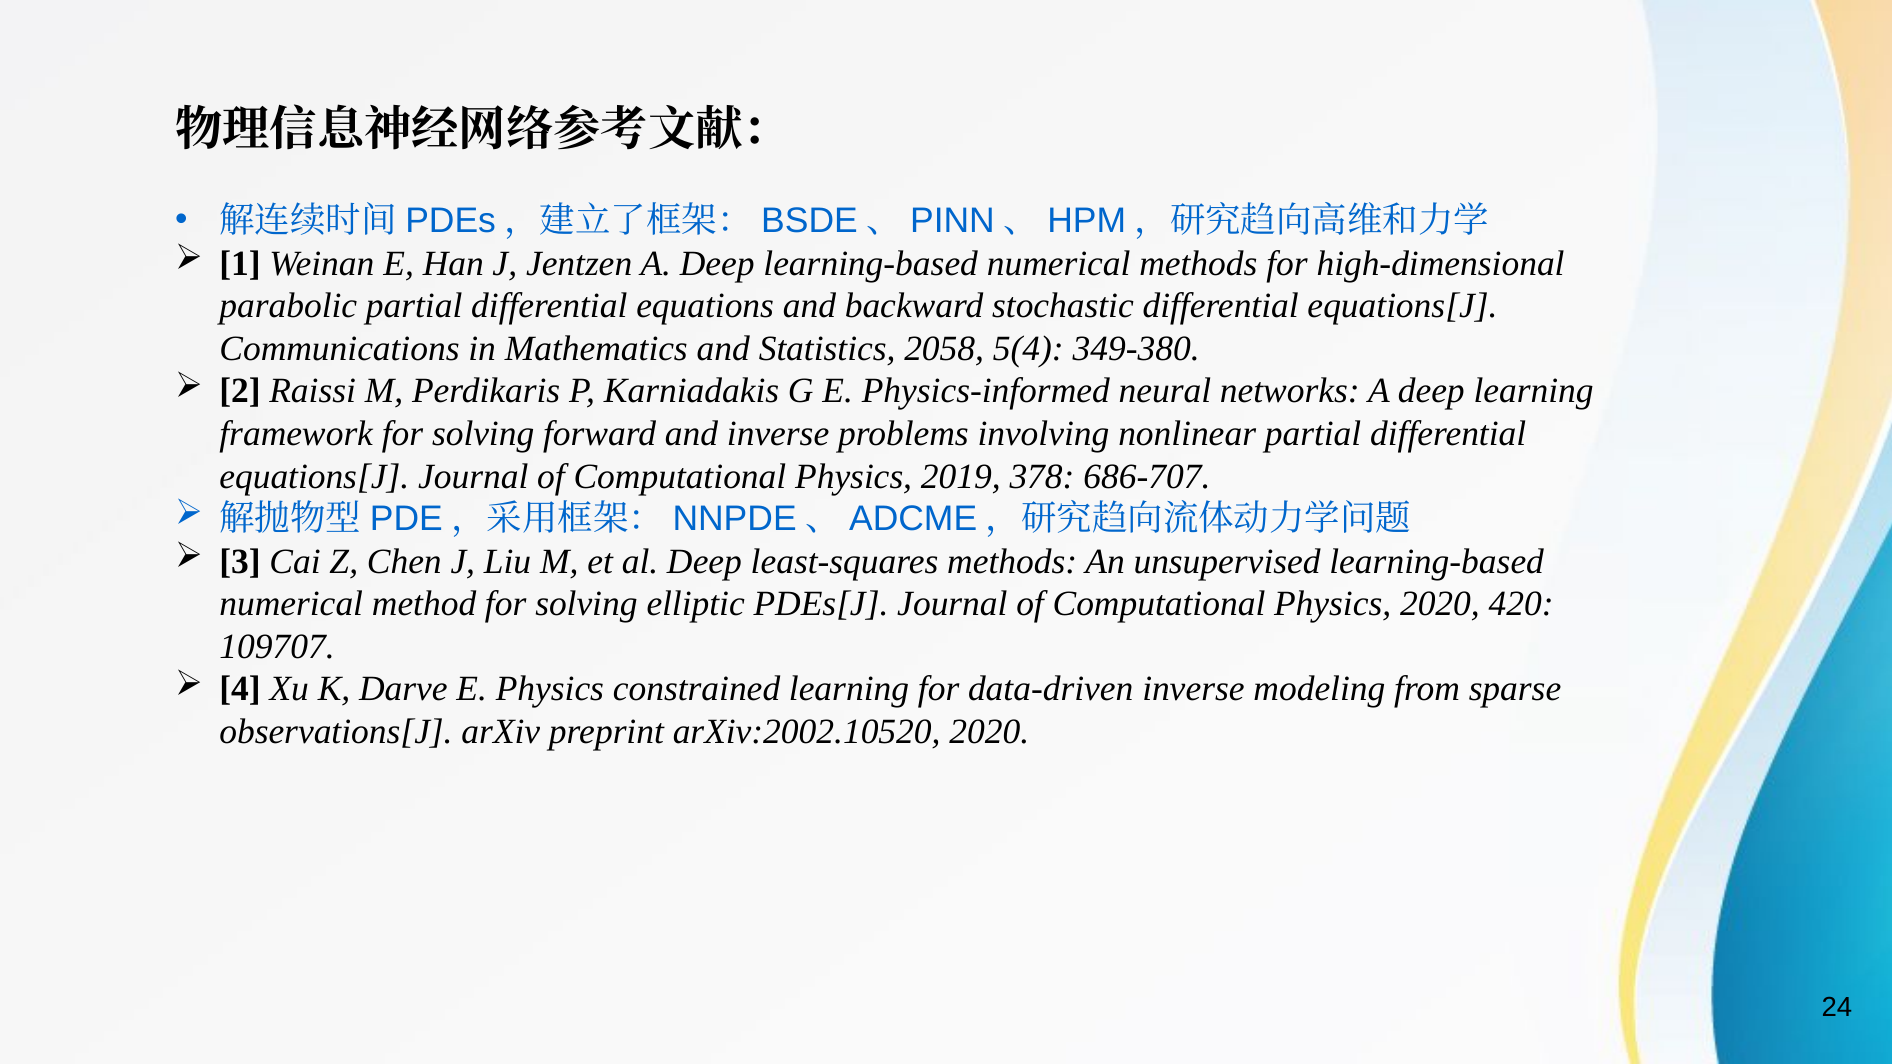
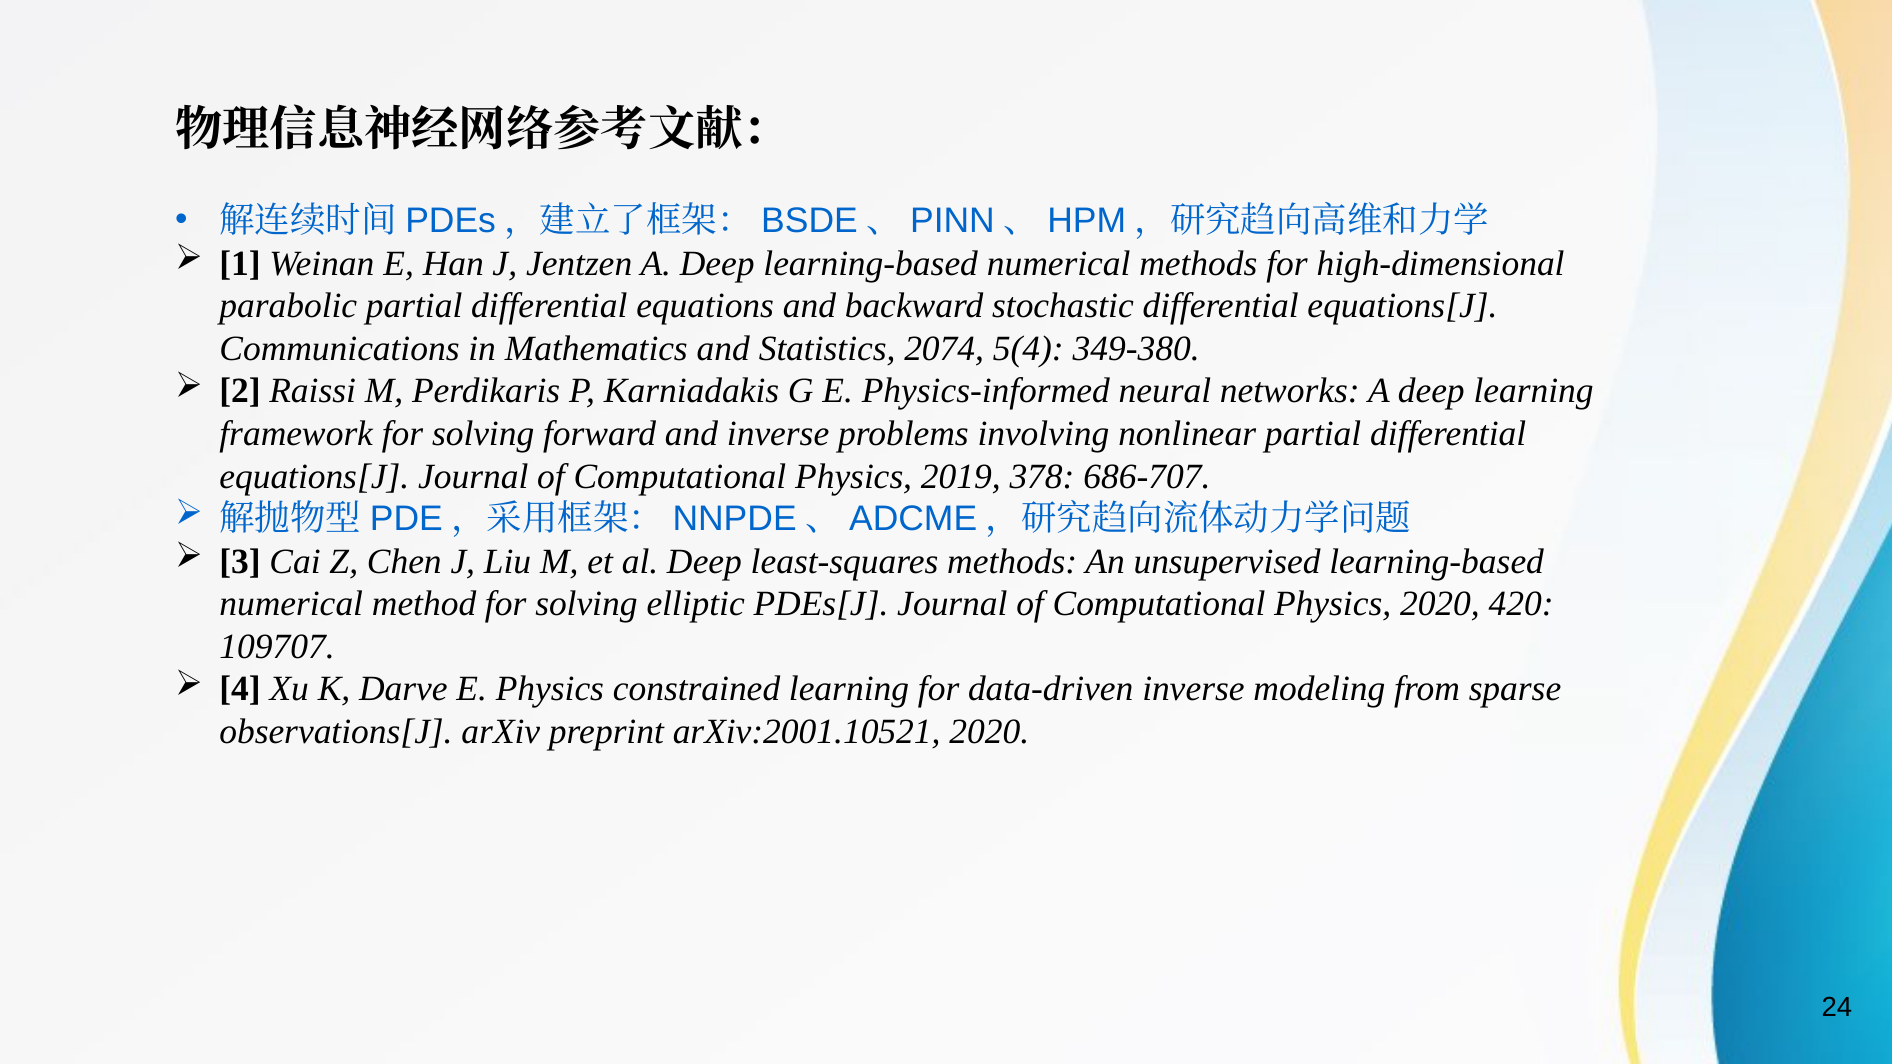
2058: 2058 -> 2074
arXiv:2002.10520: arXiv:2002.10520 -> arXiv:2001.10521
